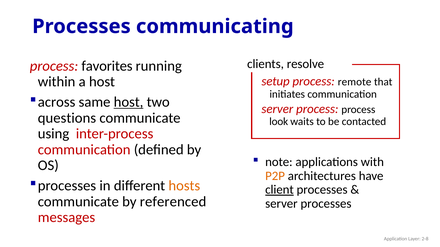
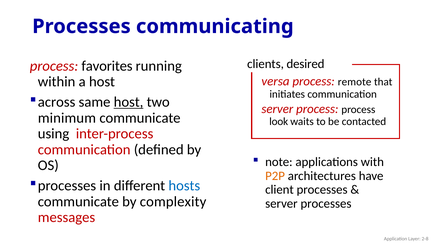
resolve: resolve -> desired
setup: setup -> versa
questions: questions -> minimum
hosts colour: orange -> blue
client underline: present -> none
referenced: referenced -> complexity
